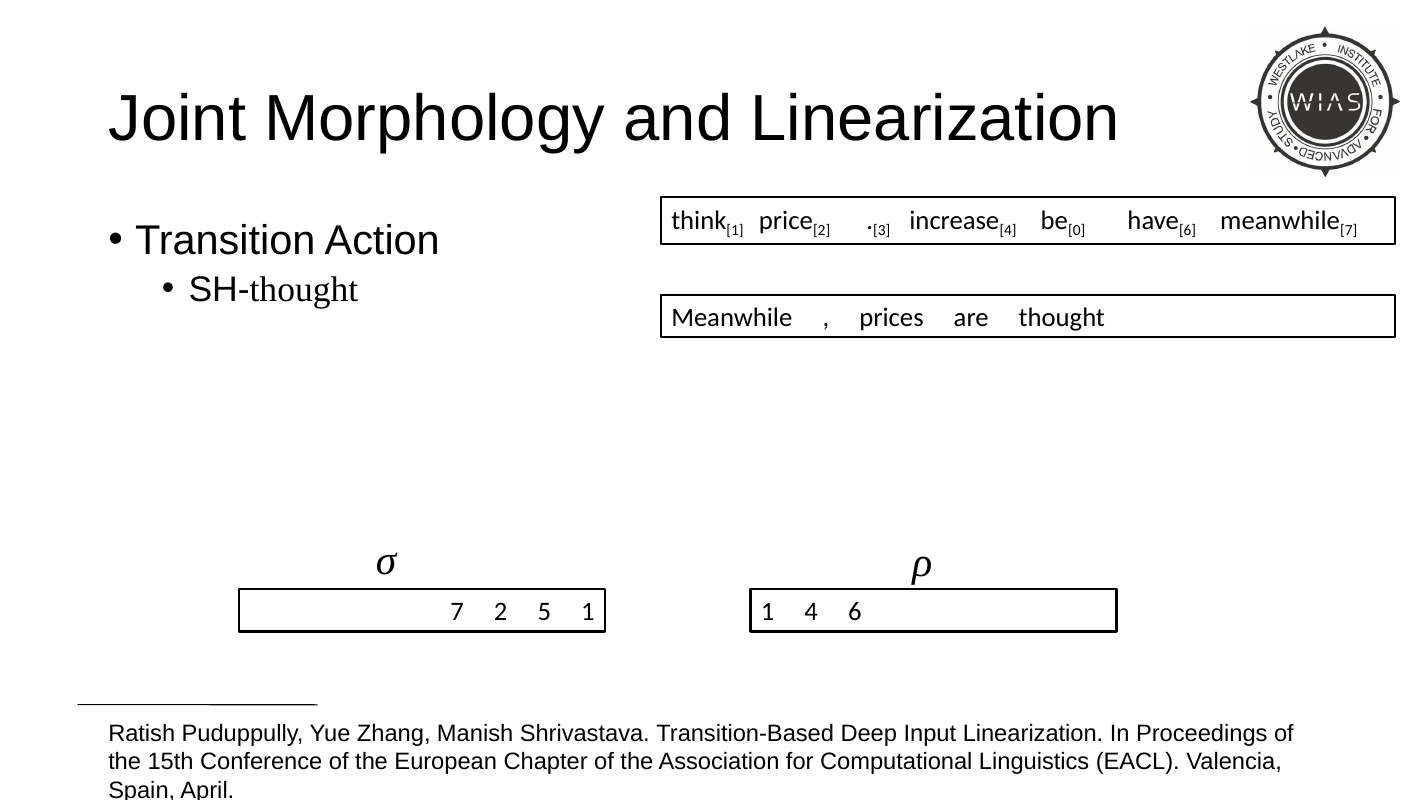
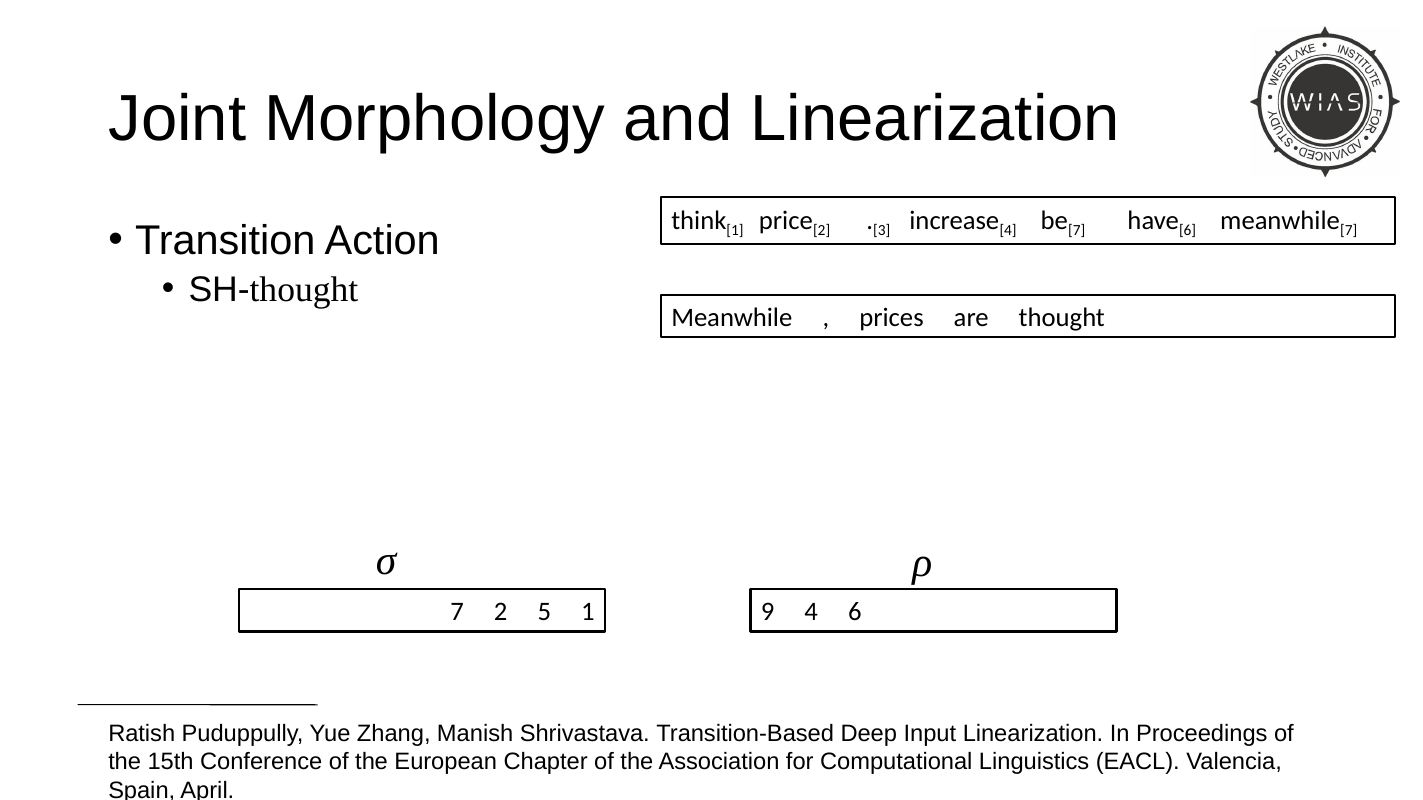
0 at (1077, 231): 0 -> 7
1 1: 1 -> 9
